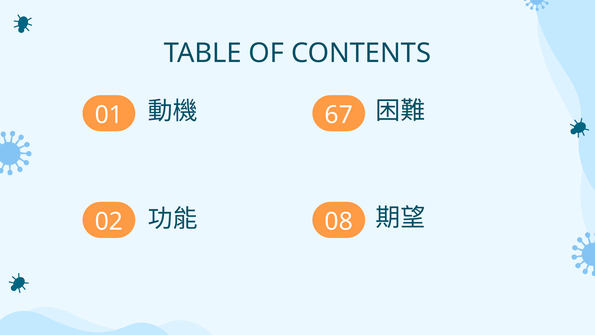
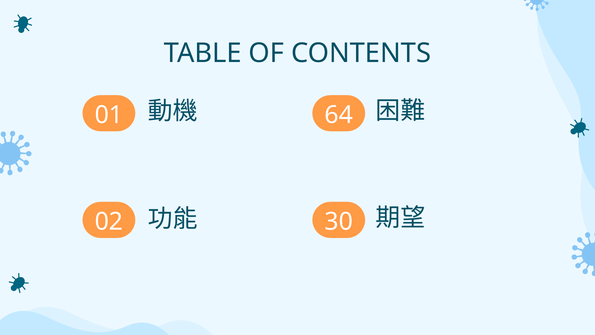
67: 67 -> 64
08: 08 -> 30
